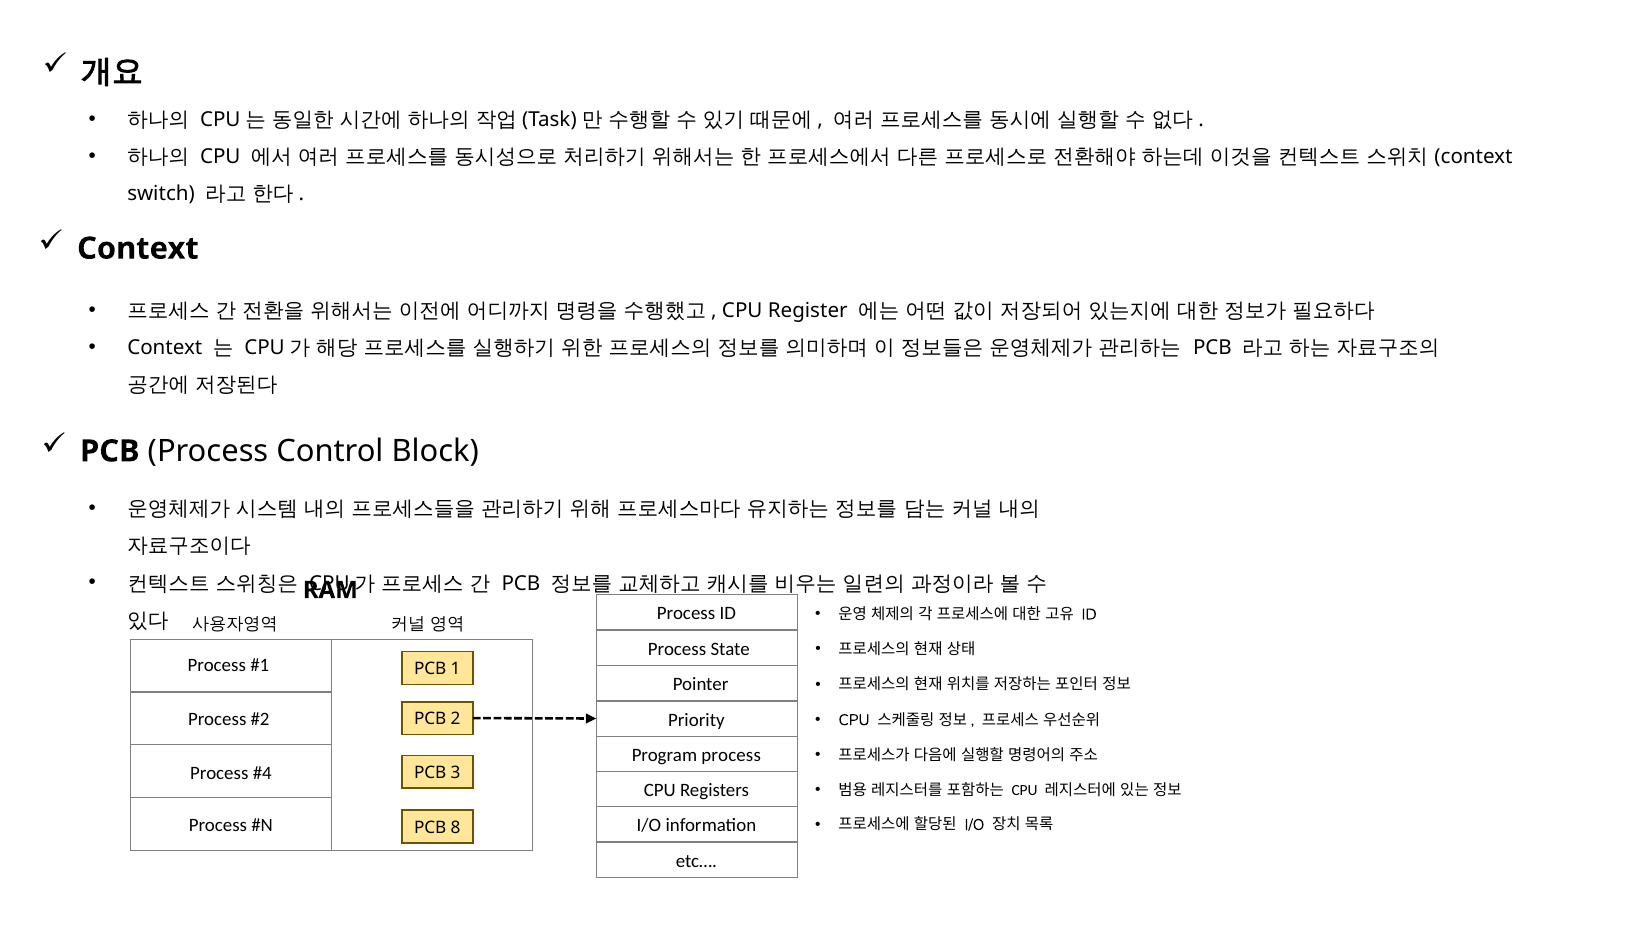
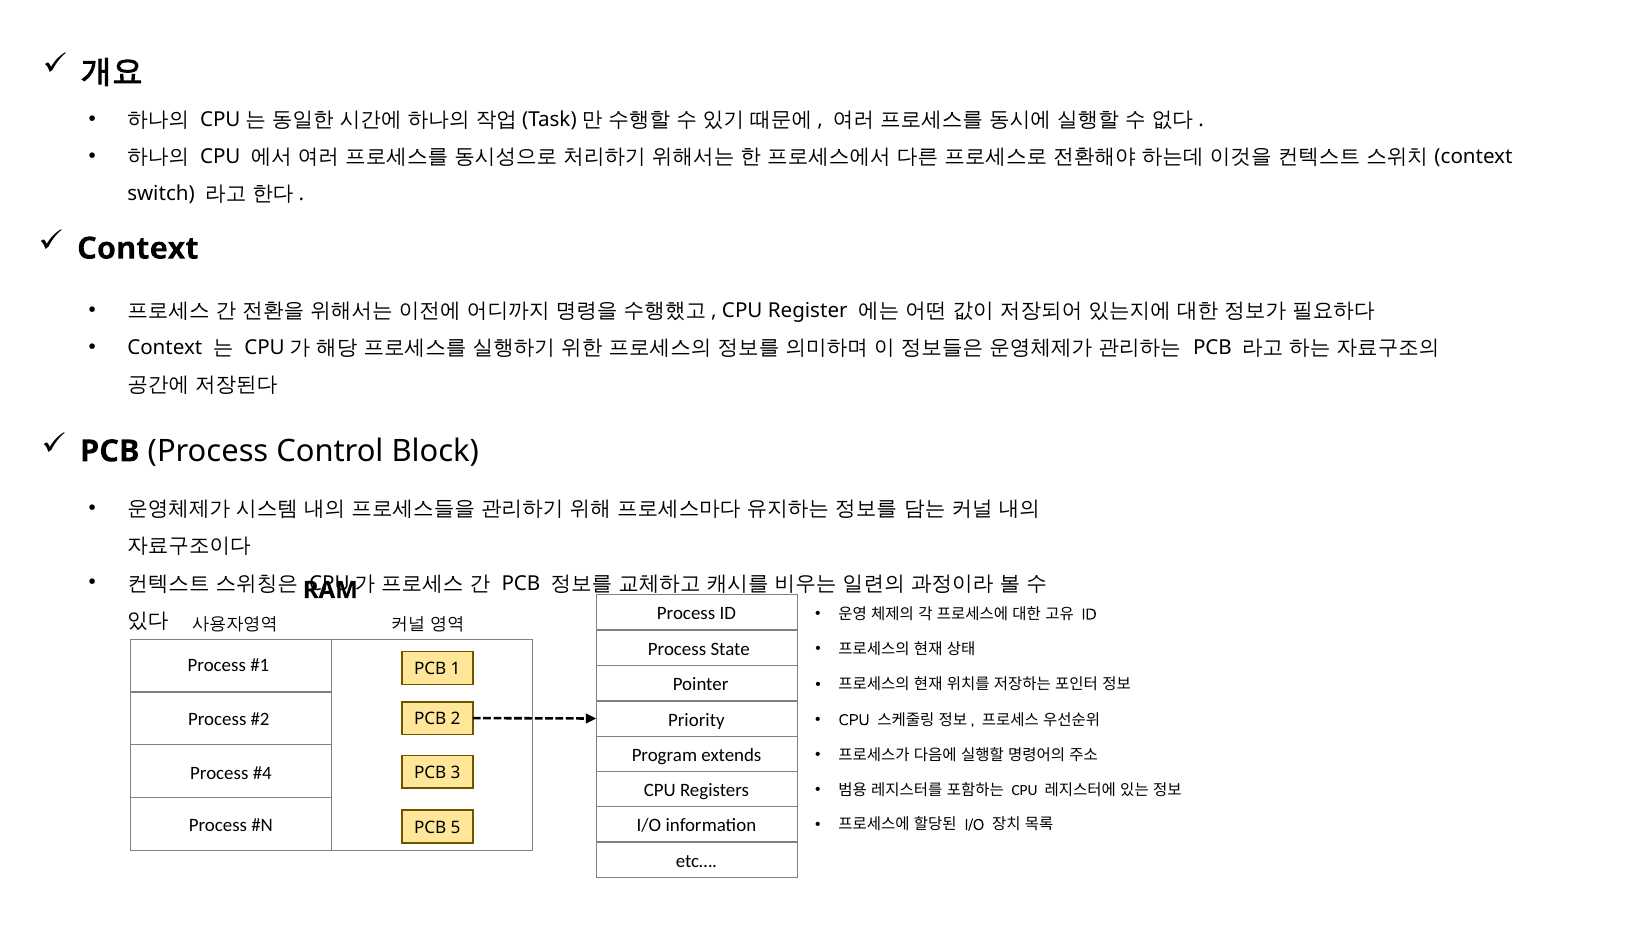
Program process: process -> extends
8: 8 -> 5
